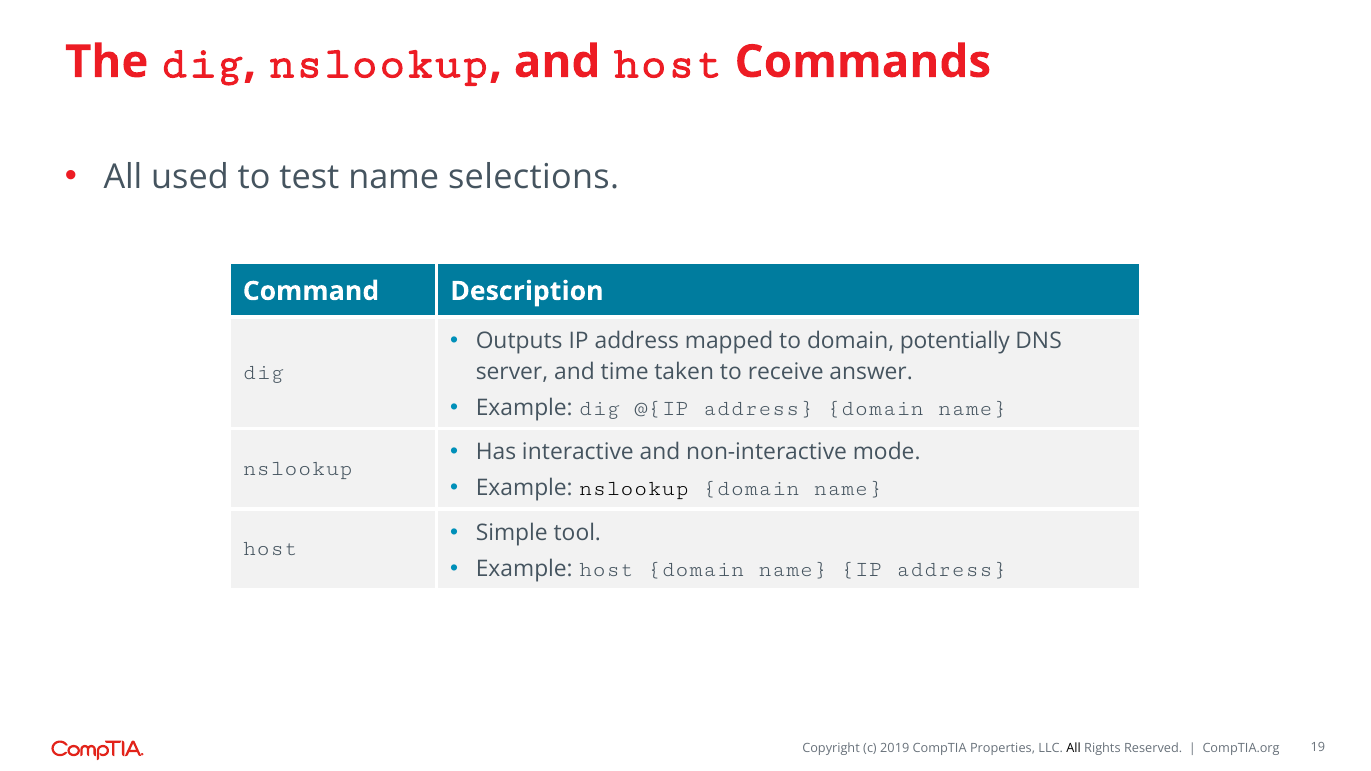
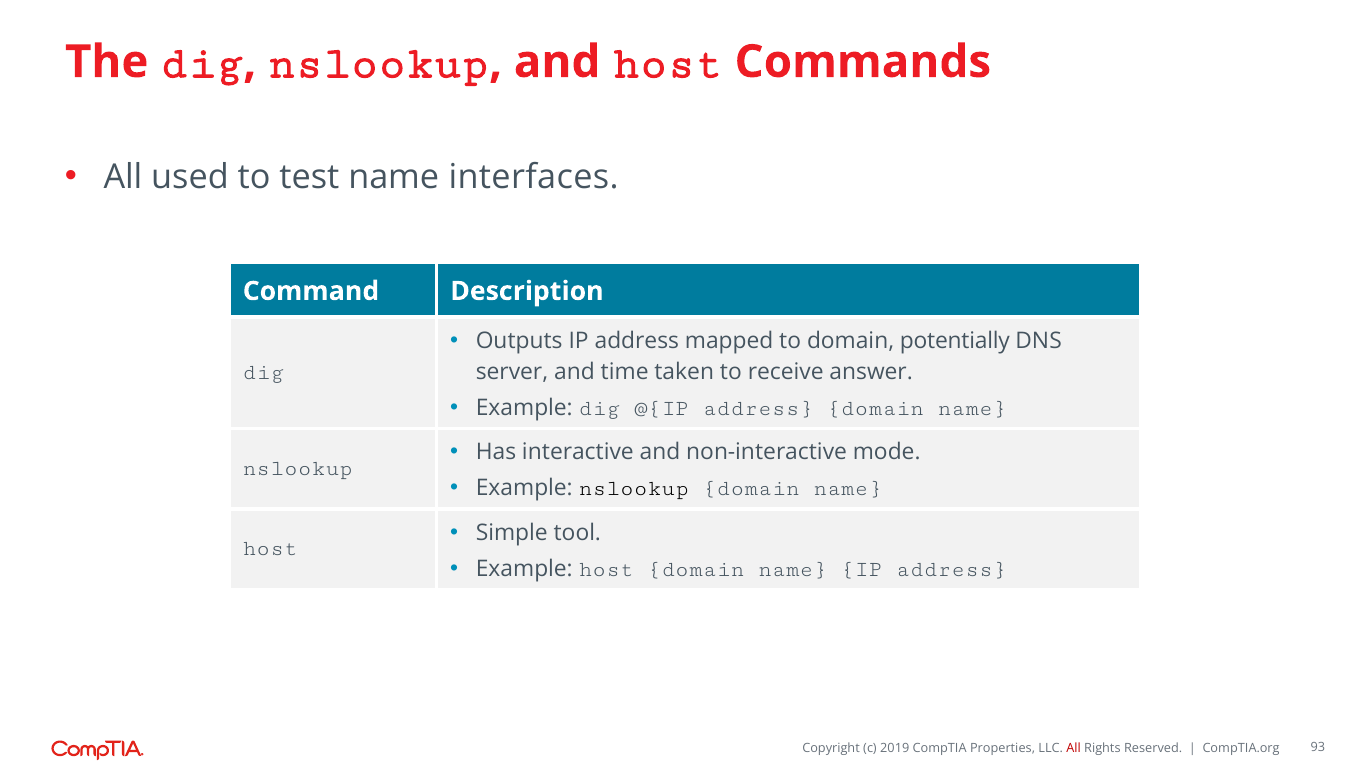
selections: selections -> interfaces
All at (1074, 748) colour: black -> red
19: 19 -> 93
